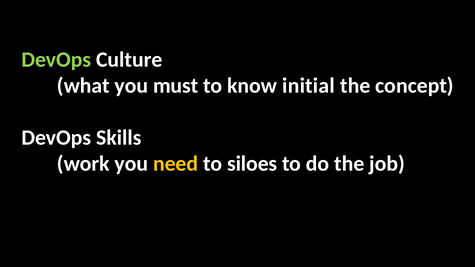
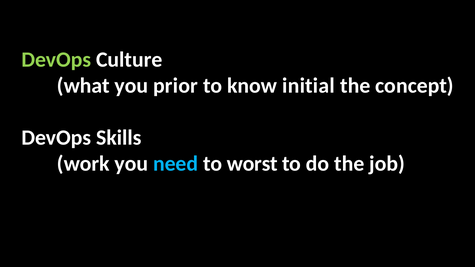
must: must -> prior
need colour: yellow -> light blue
siloes: siloes -> worst
